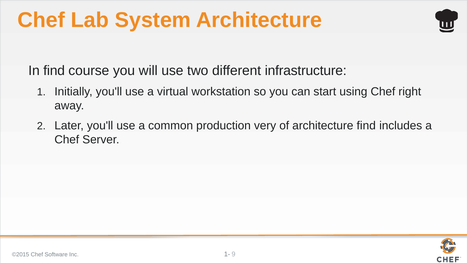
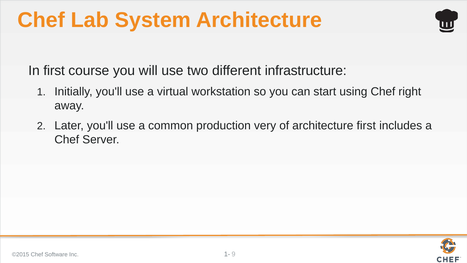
In find: find -> first
architecture find: find -> first
